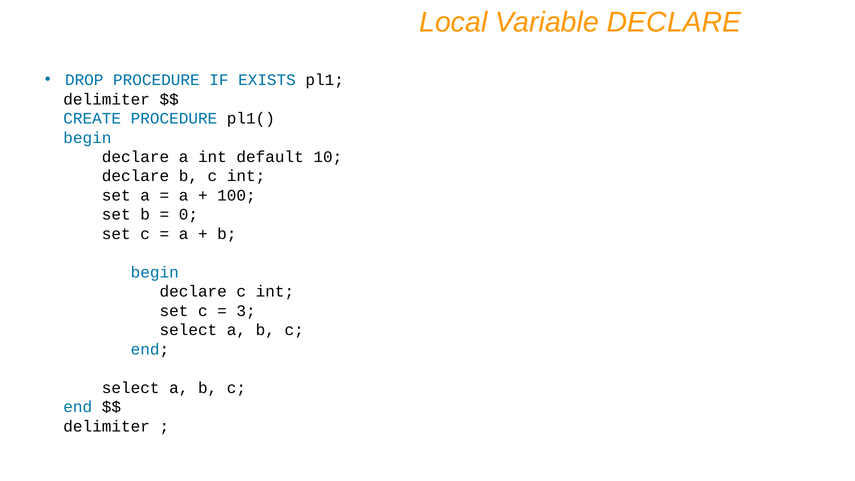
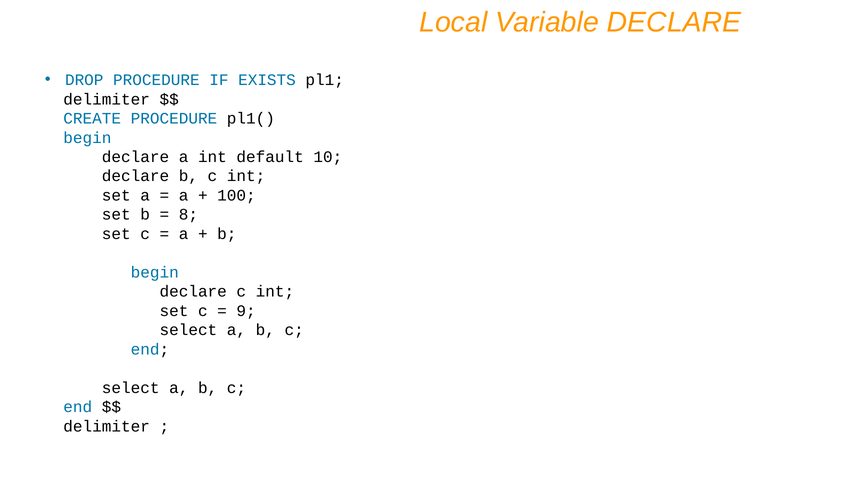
0: 0 -> 8
3: 3 -> 9
